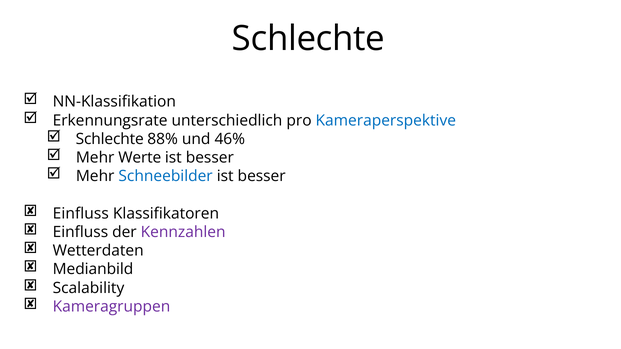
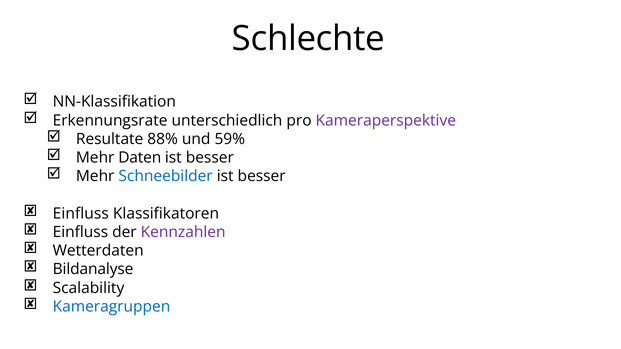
Kameraperspektive colour: blue -> purple
Schlechte at (110, 139): Schlechte -> Resultate
46%: 46% -> 59%
Werte: Werte -> Daten
Medianbild: Medianbild -> Bildanalyse
Kameragruppen colour: purple -> blue
